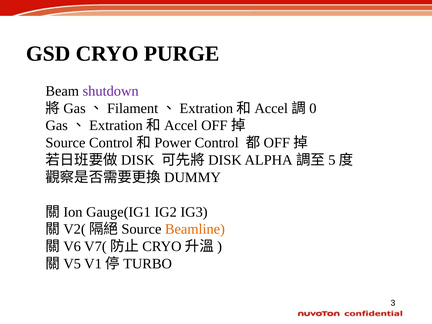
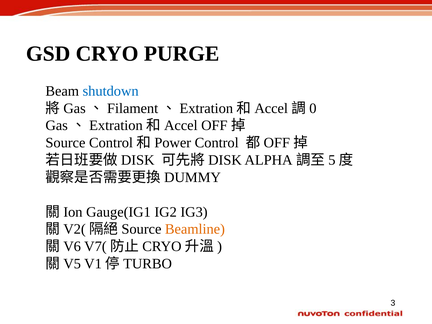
shutdown colour: purple -> blue
